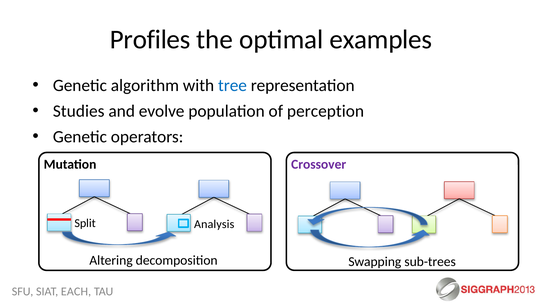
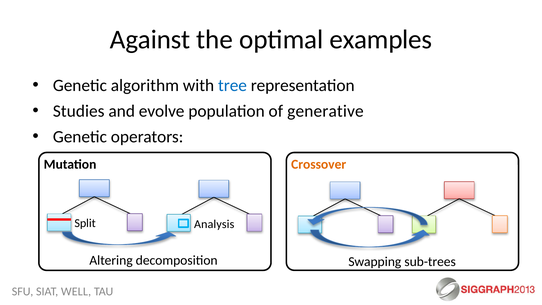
Profiles: Profiles -> Against
perception: perception -> generative
Crossover colour: purple -> orange
EACH: EACH -> WELL
